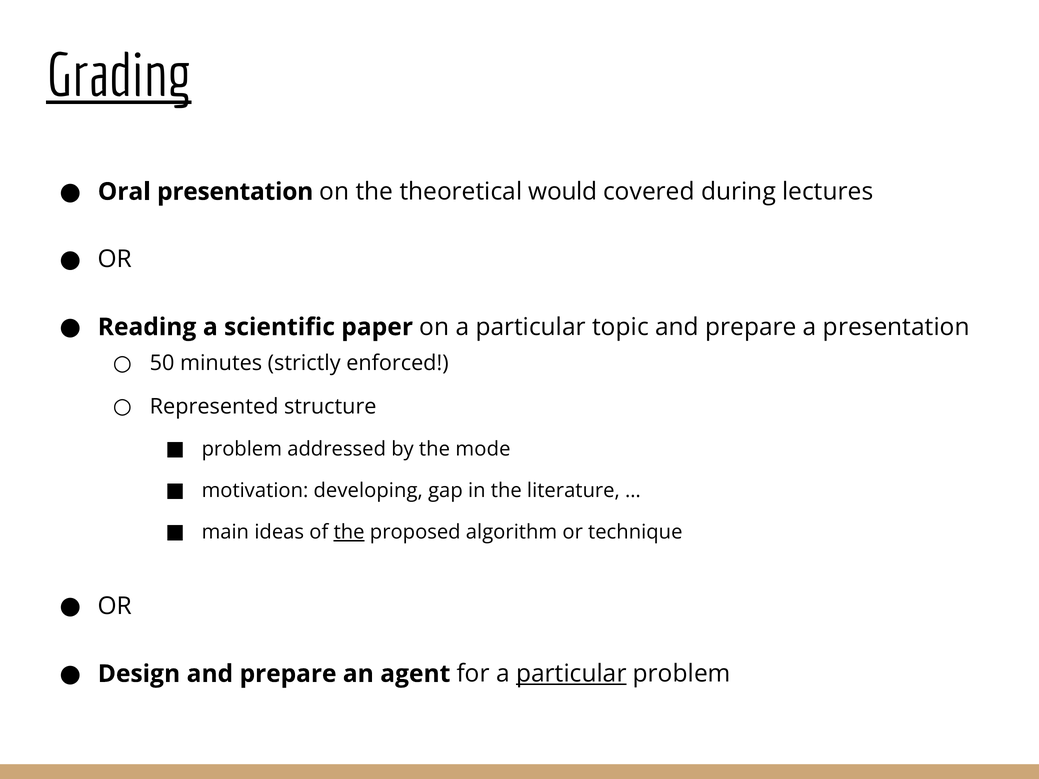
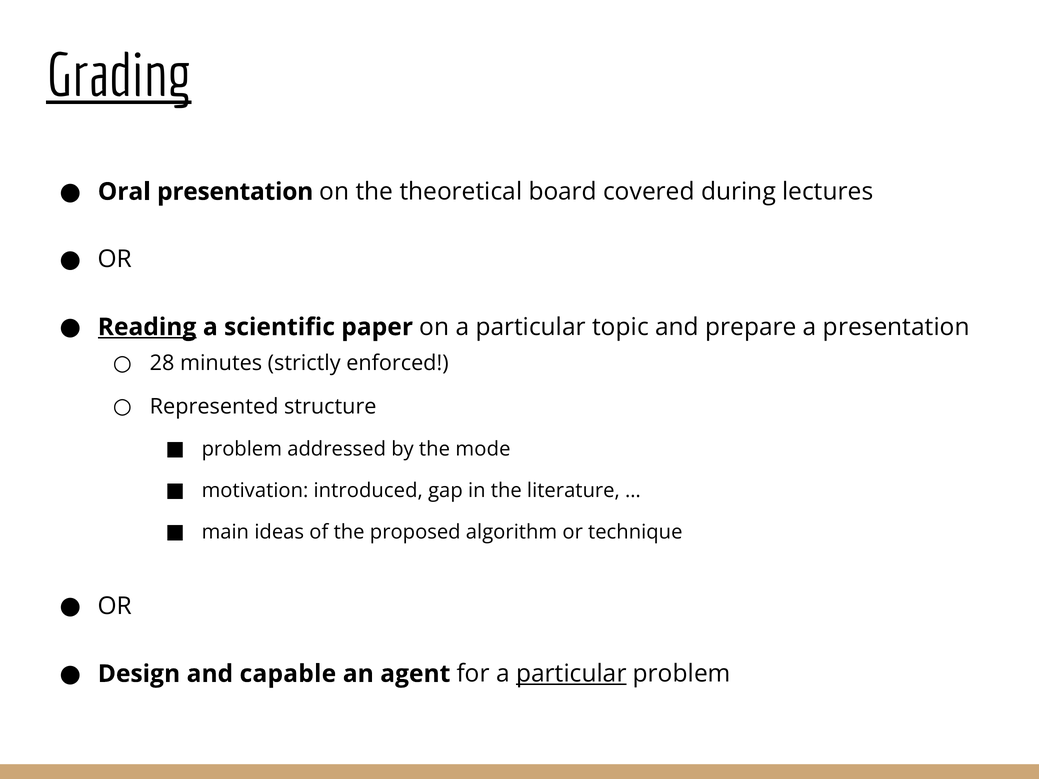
would: would -> board
Reading underline: none -> present
50: 50 -> 28
developing: developing -> introduced
the at (349, 532) underline: present -> none
Design and prepare: prepare -> capable
